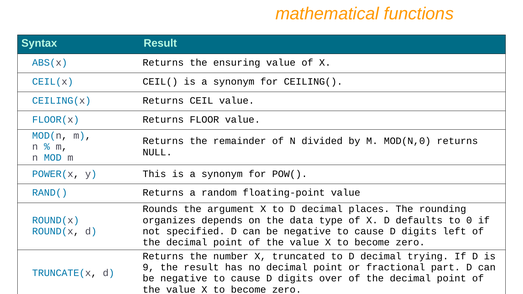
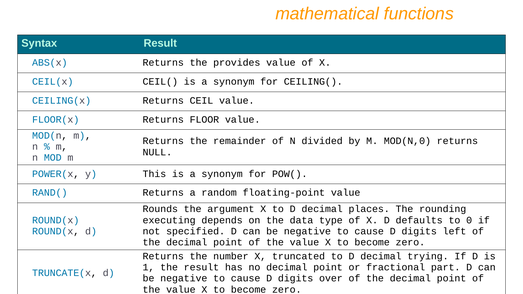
ensuring: ensuring -> provides
organizes: organizes -> executing
9: 9 -> 1
